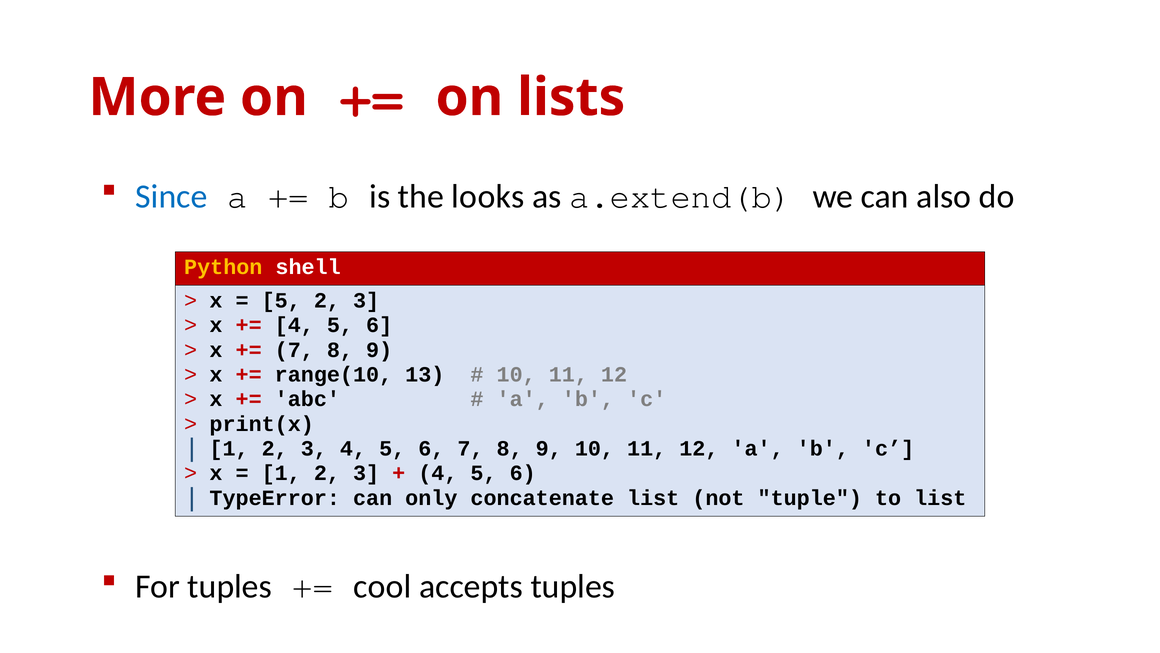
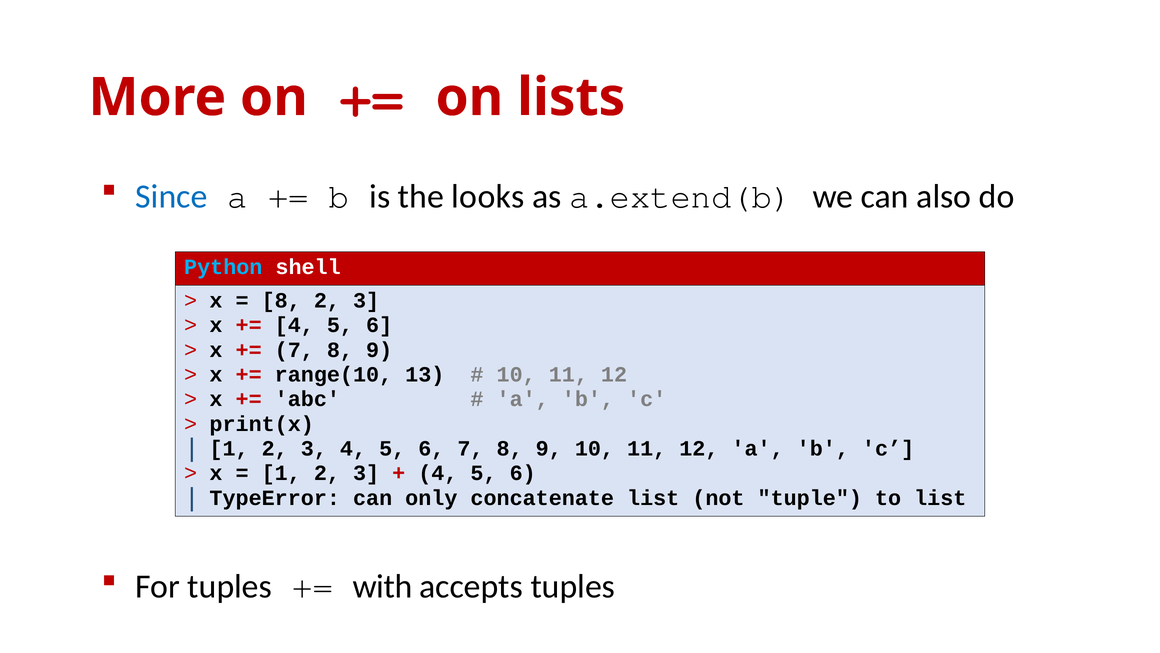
Python colour: yellow -> light blue
5 at (281, 300): 5 -> 8
cool: cool -> with
